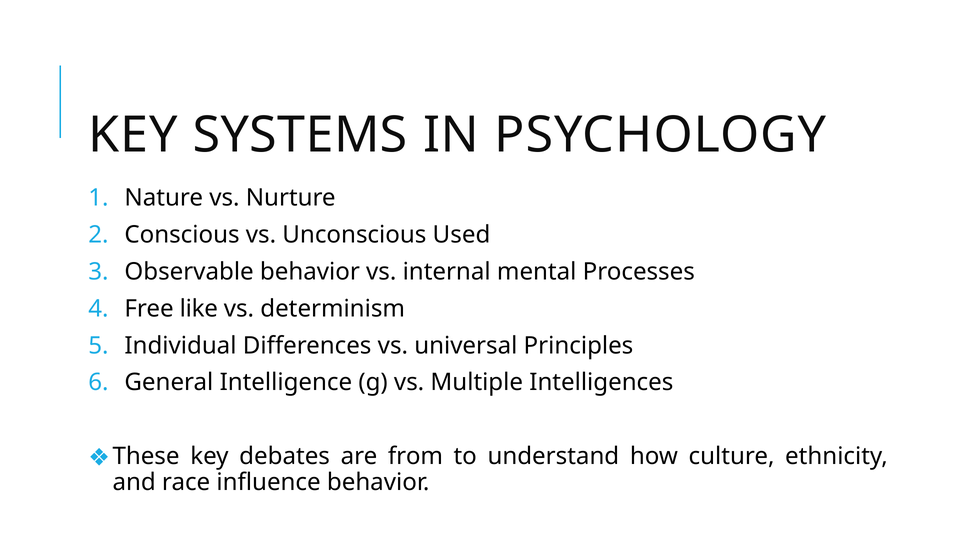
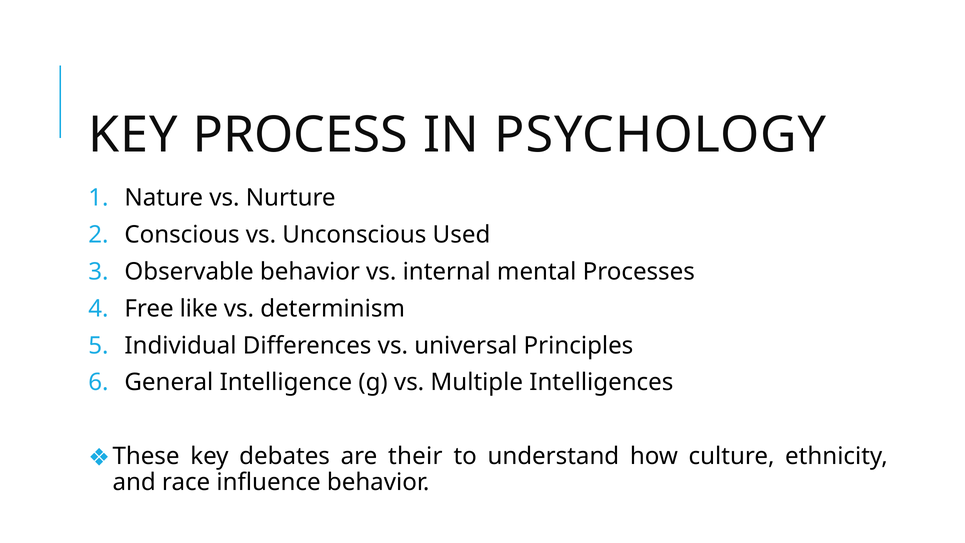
SYSTEMS: SYSTEMS -> PROCESS
from: from -> their
